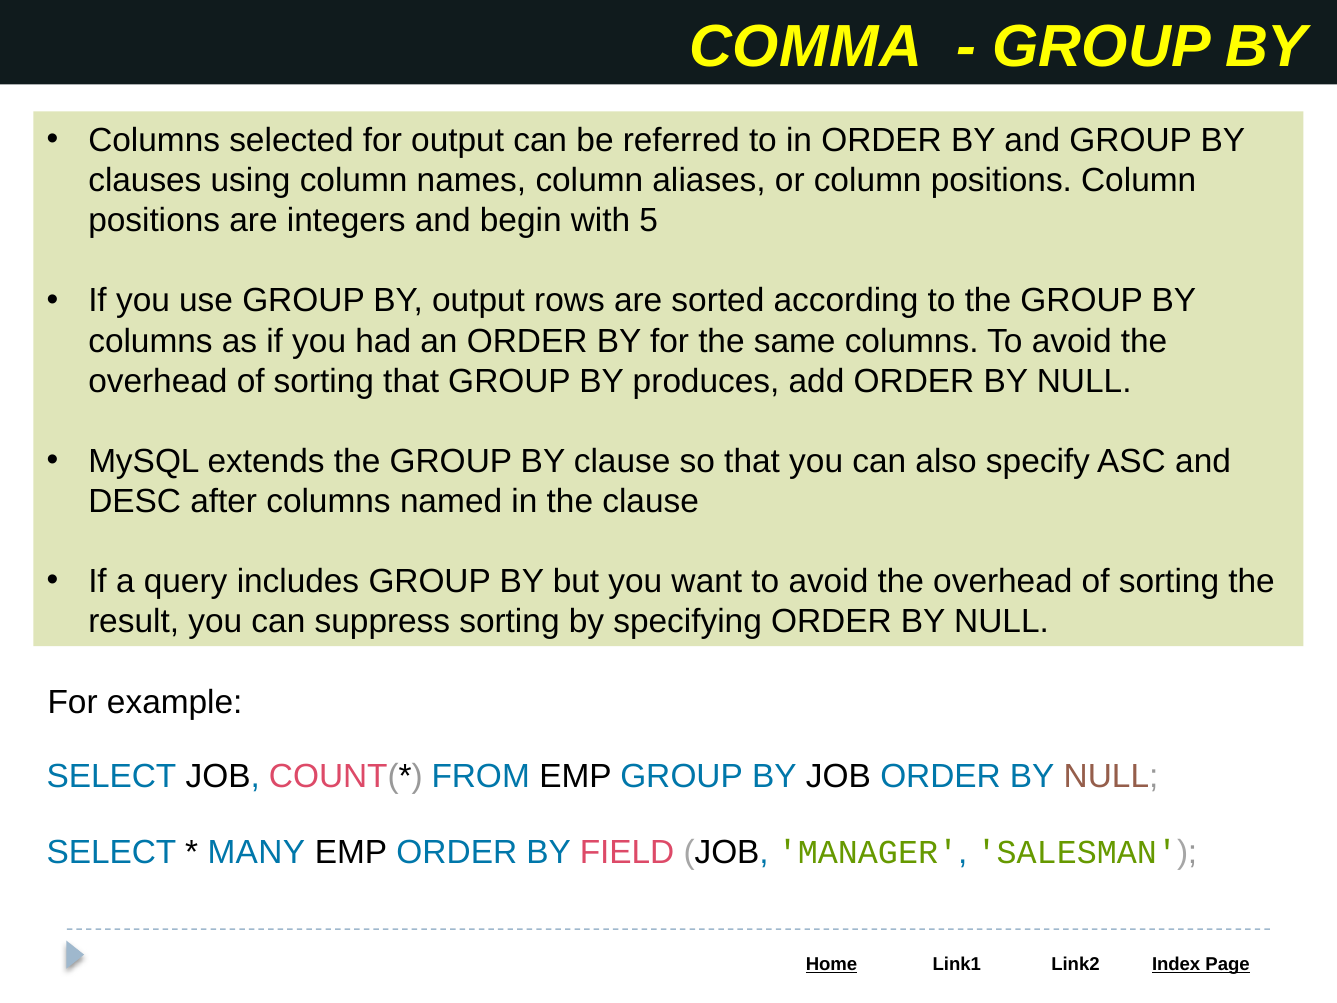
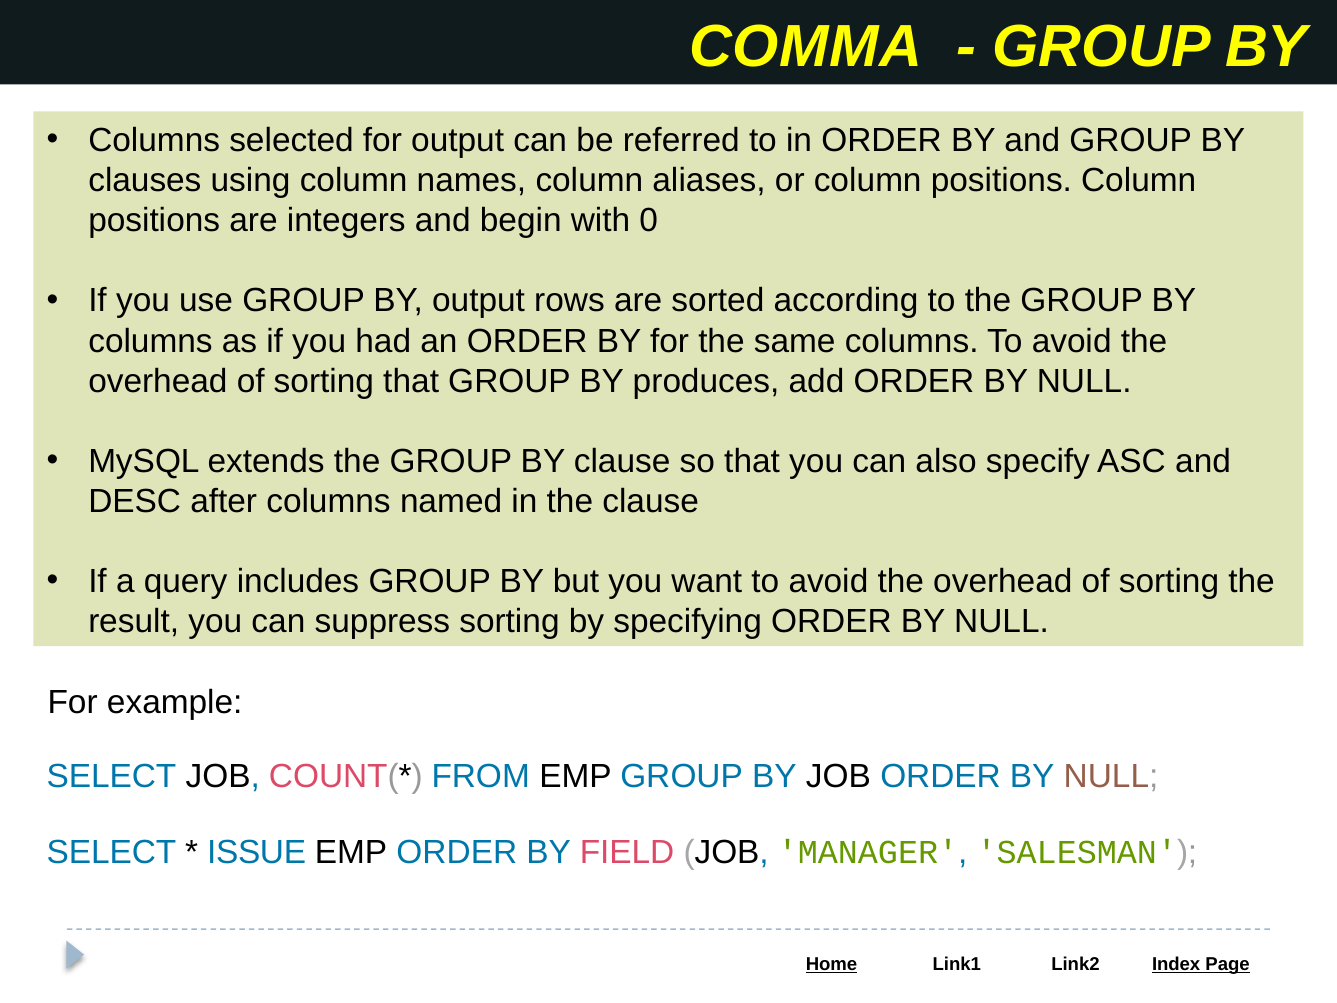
5: 5 -> 0
MANY: MANY -> ISSUE
